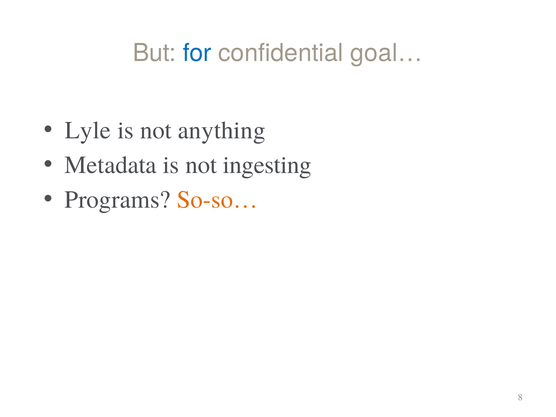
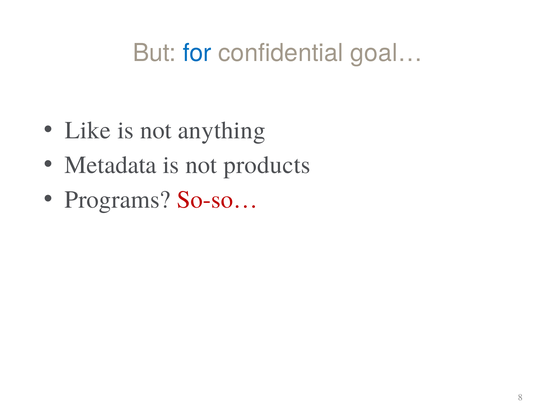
Lyle: Lyle -> Like
ingesting: ingesting -> products
So-so… colour: orange -> red
